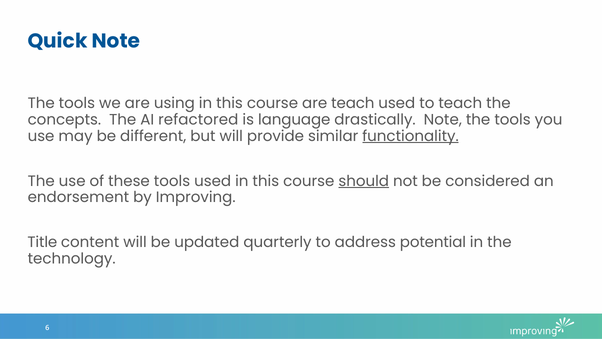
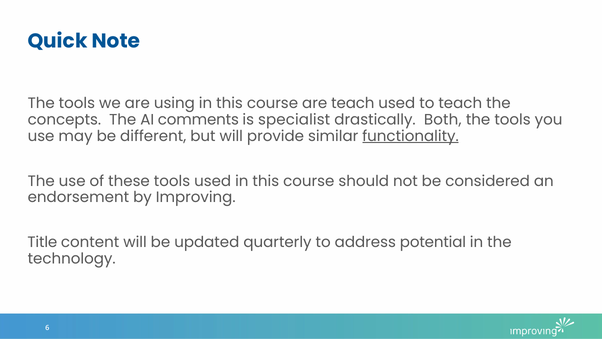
refactored: refactored -> comments
language: language -> specialist
drastically Note: Note -> Both
should underline: present -> none
